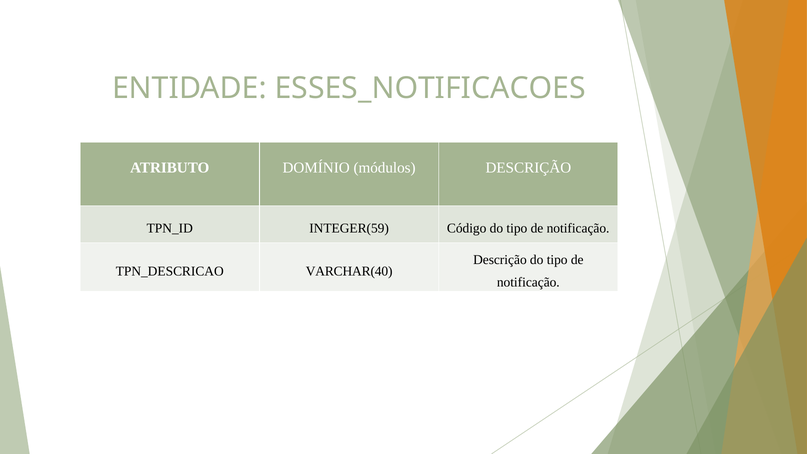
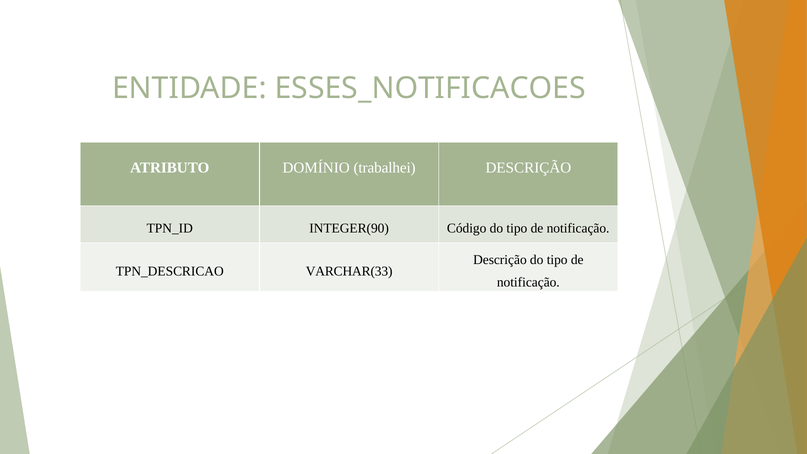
módulos: módulos -> trabalhei
INTEGER(59: INTEGER(59 -> INTEGER(90
VARCHAR(40: VARCHAR(40 -> VARCHAR(33
